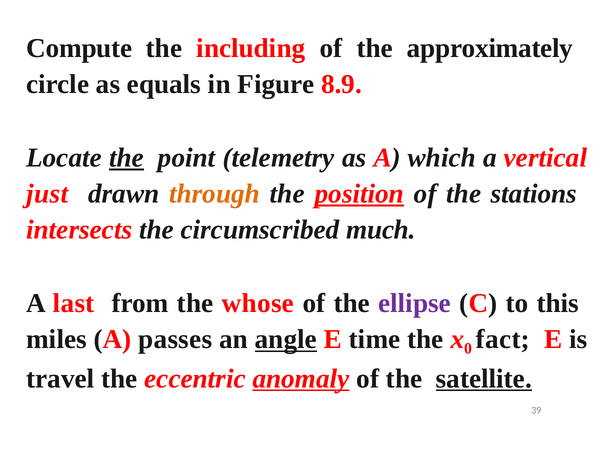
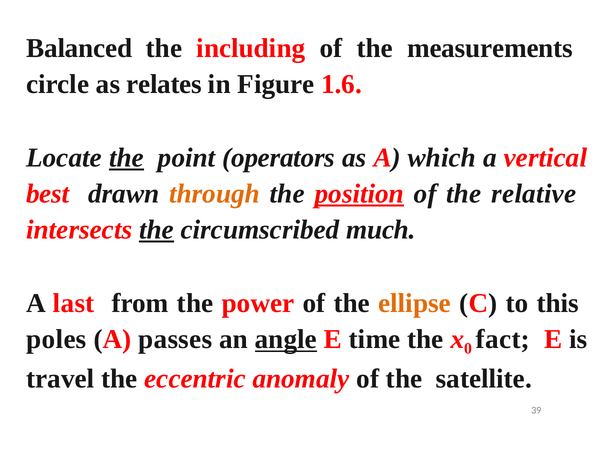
Compute: Compute -> Balanced
approximately: approximately -> measurements
equals: equals -> relates
8.9: 8.9 -> 1.6
telemetry: telemetry -> operators
just: just -> best
stations: stations -> relative
the at (156, 230) underline: none -> present
whose: whose -> power
ellipse colour: purple -> orange
miles: miles -> poles
anomaly underline: present -> none
satellite underline: present -> none
